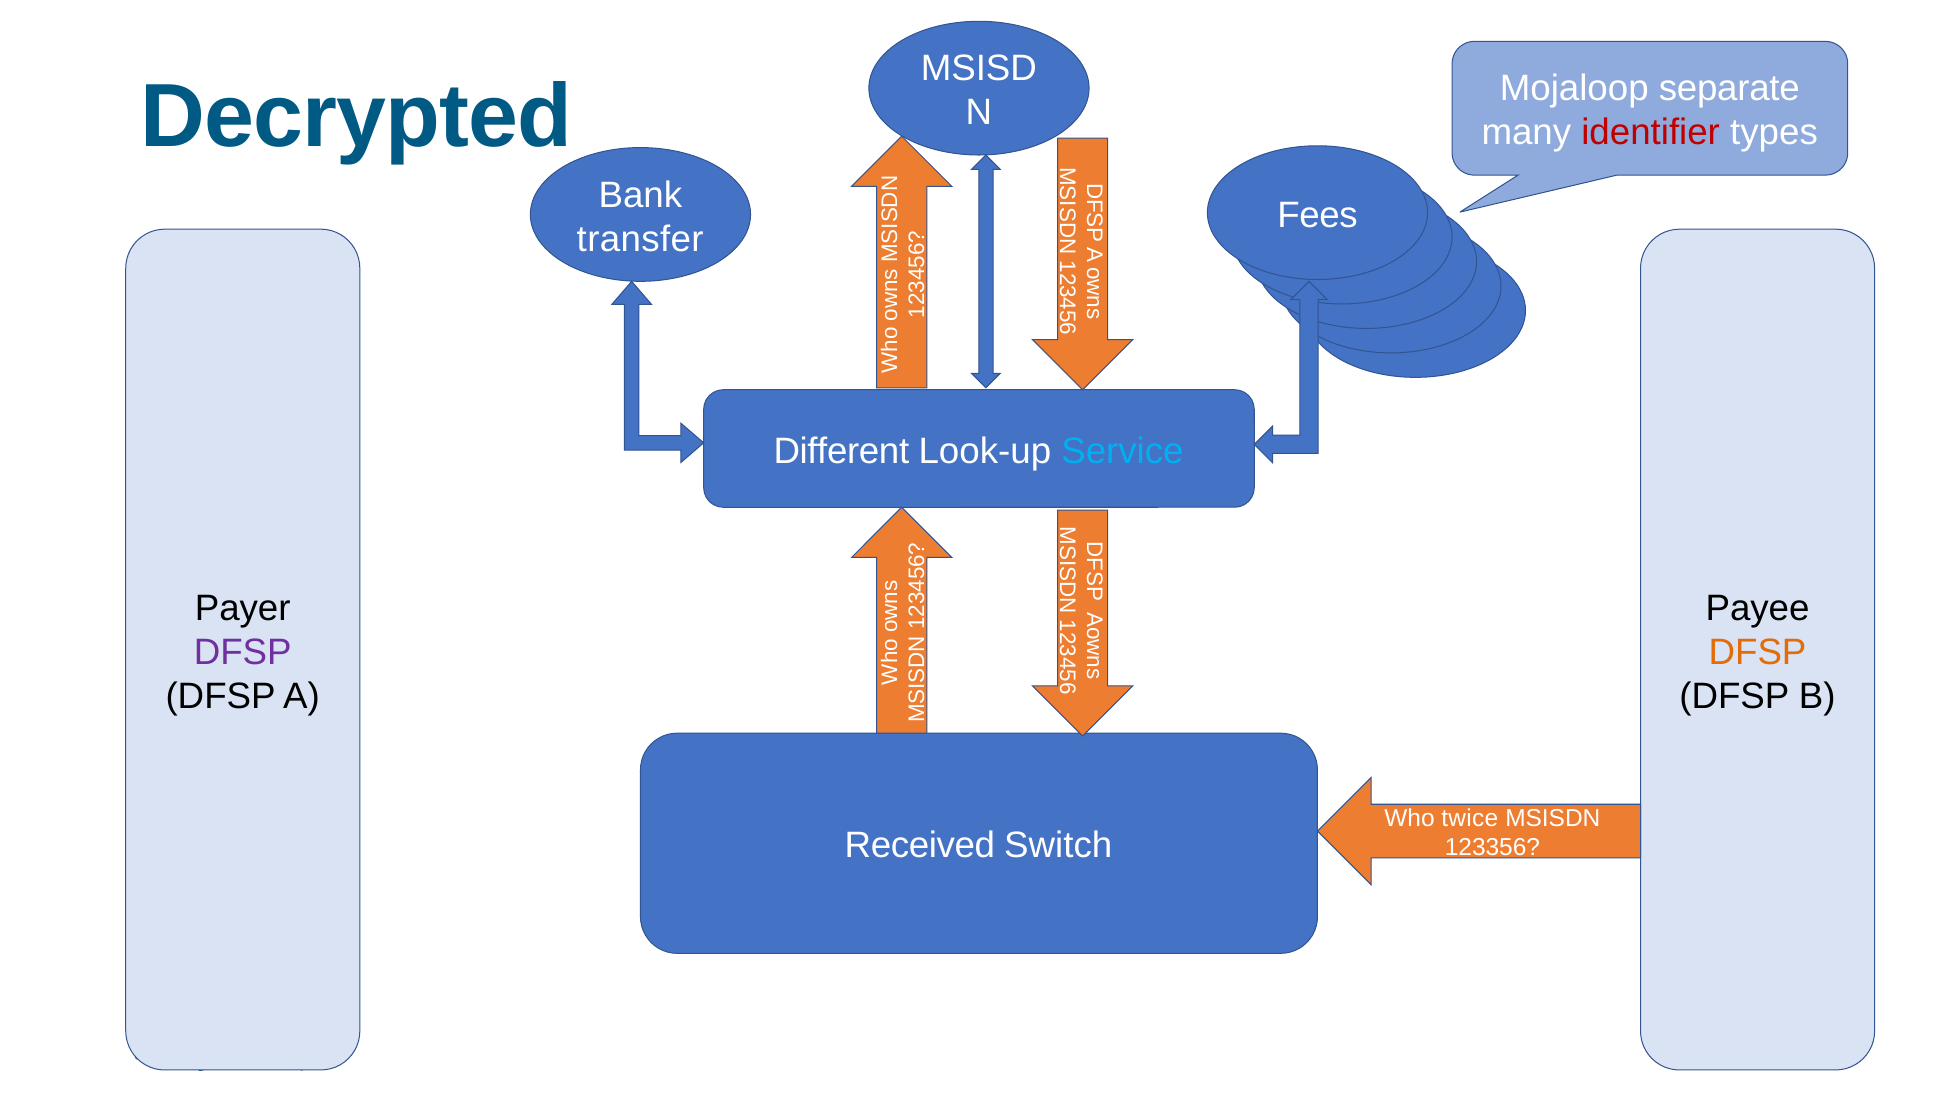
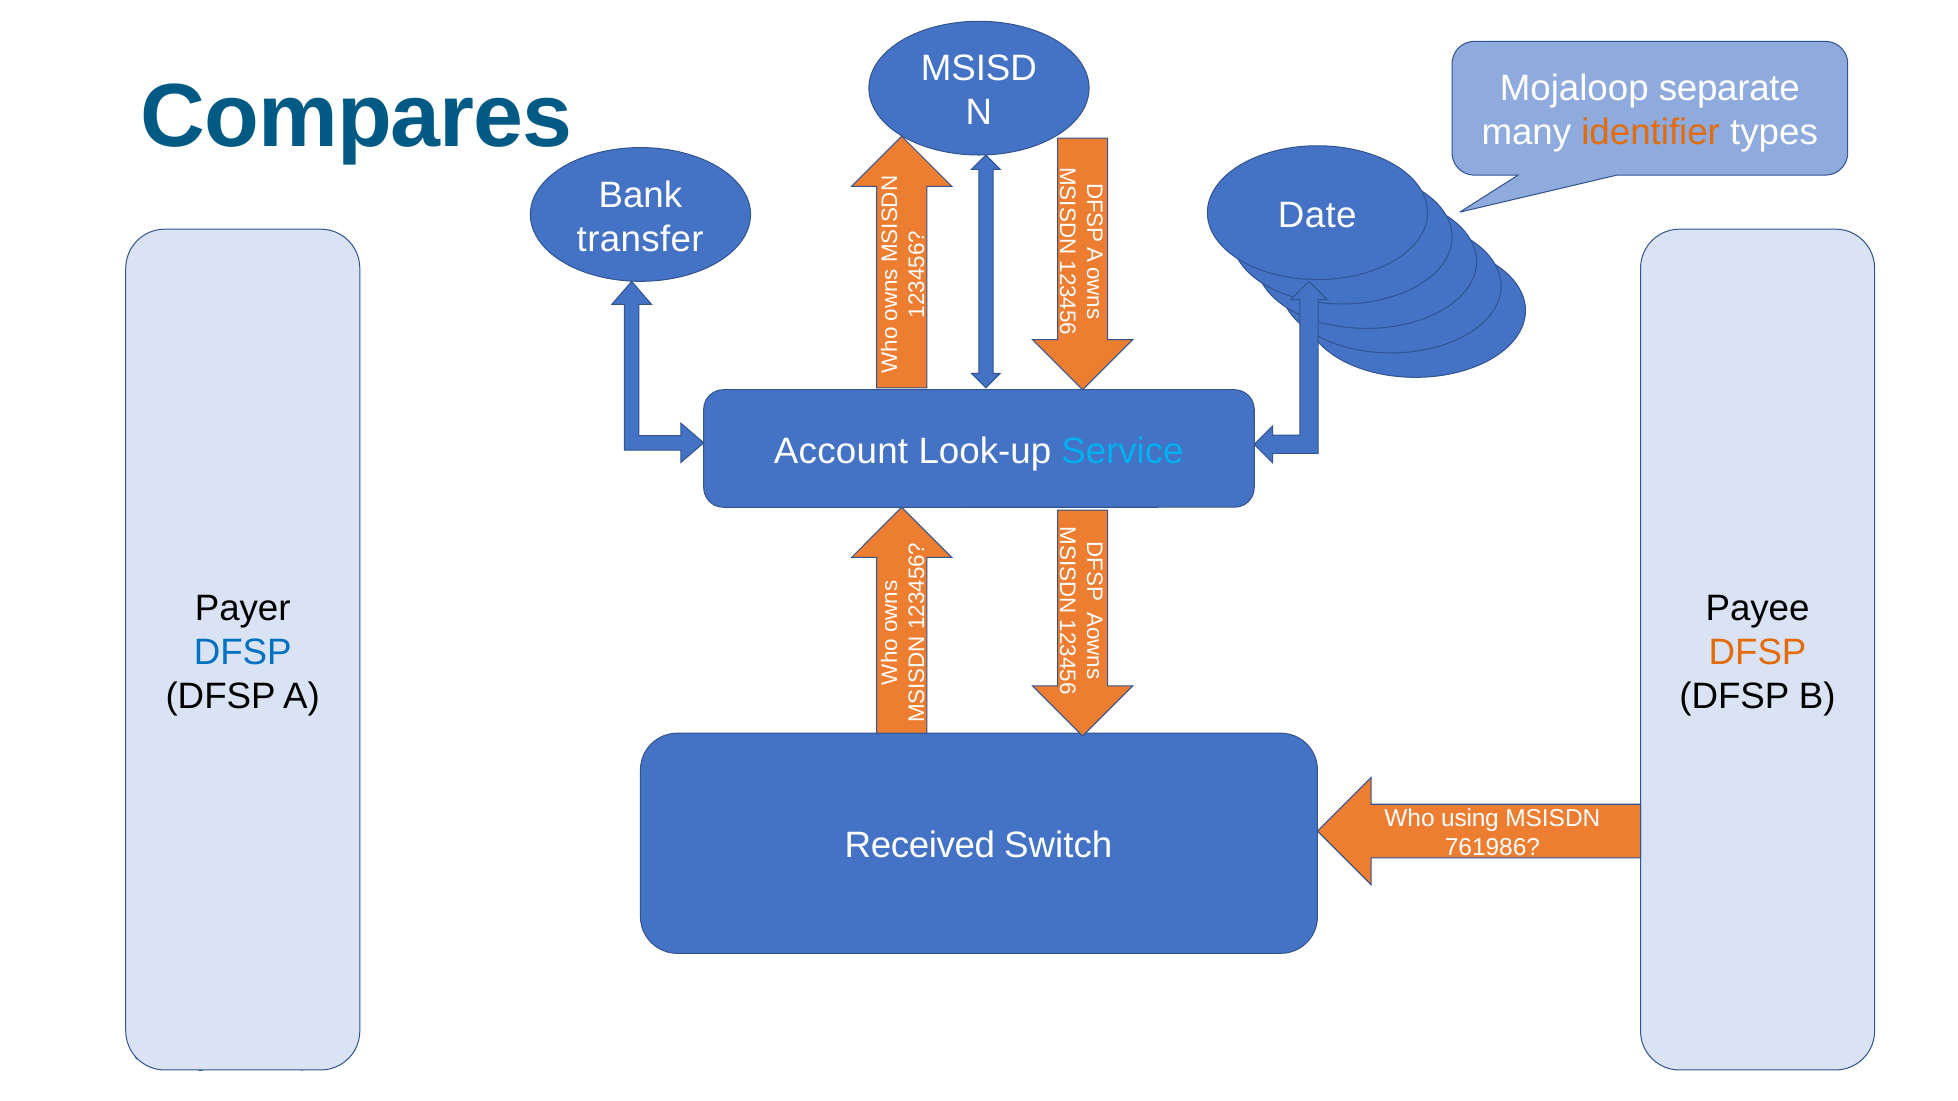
Decrypted: Decrypted -> Compares
identifier colour: red -> orange
Fees: Fees -> Date
Different: Different -> Account
DFSP at (243, 652) colour: purple -> blue
twice: twice -> using
123356: 123356 -> 761986
